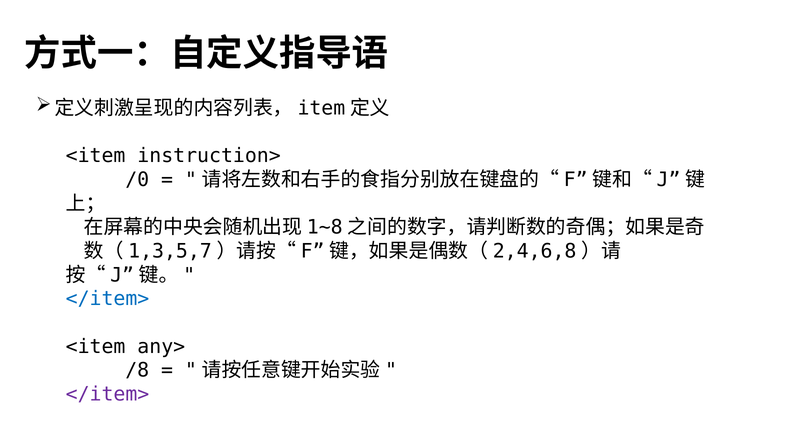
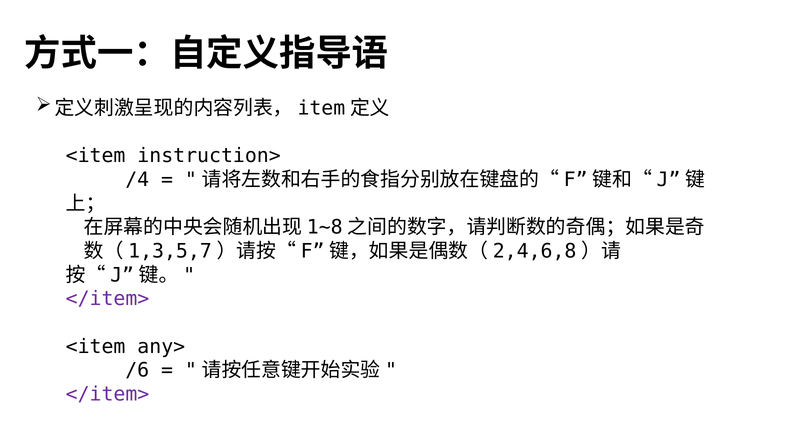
/0: /0 -> /4
</item> at (108, 299) colour: blue -> purple
/8: /8 -> /6
